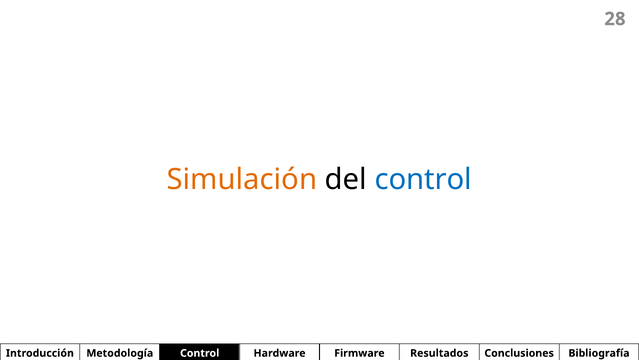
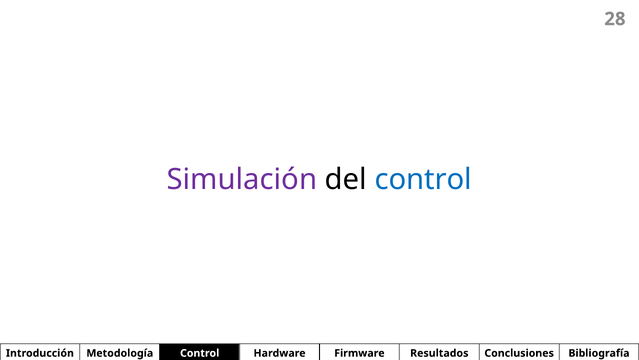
Simulación colour: orange -> purple
